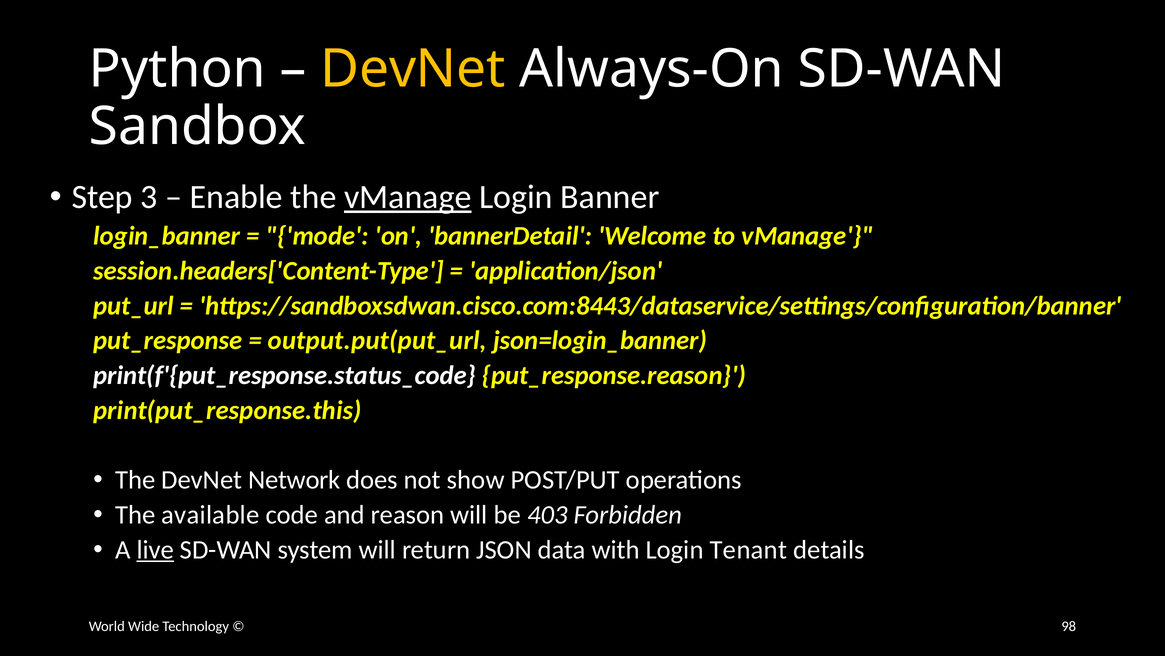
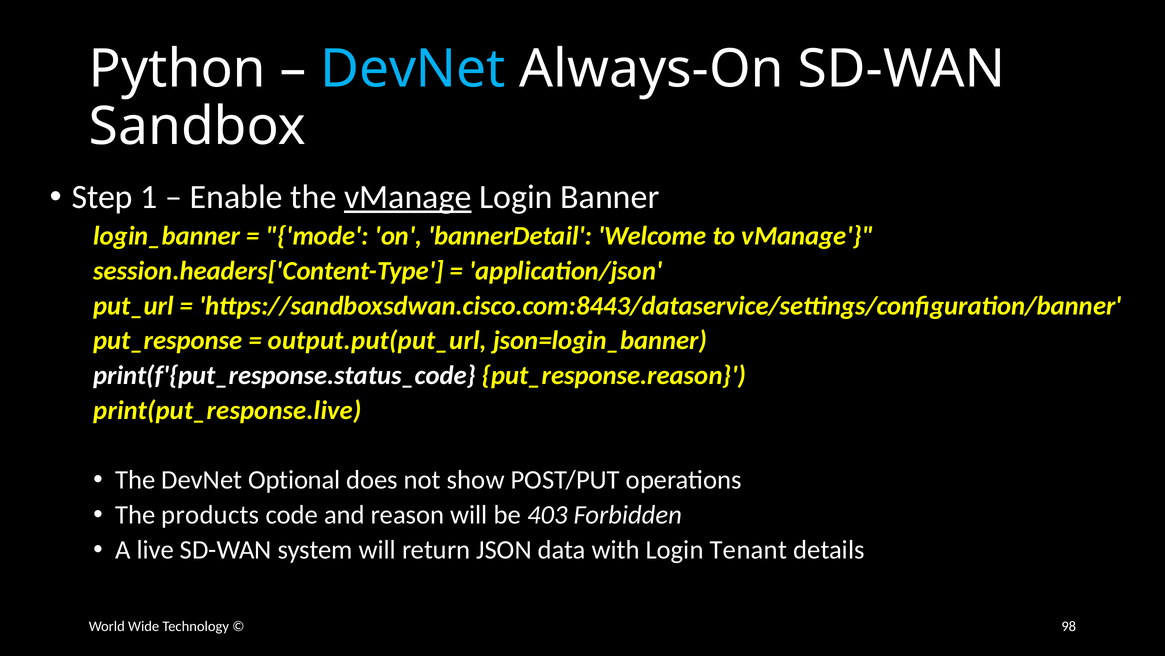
DevNet at (413, 69) colour: yellow -> light blue
3: 3 -> 1
print(put_response.this: print(put_response.this -> print(put_response.live
Network: Network -> Optional
available: available -> products
live underline: present -> none
